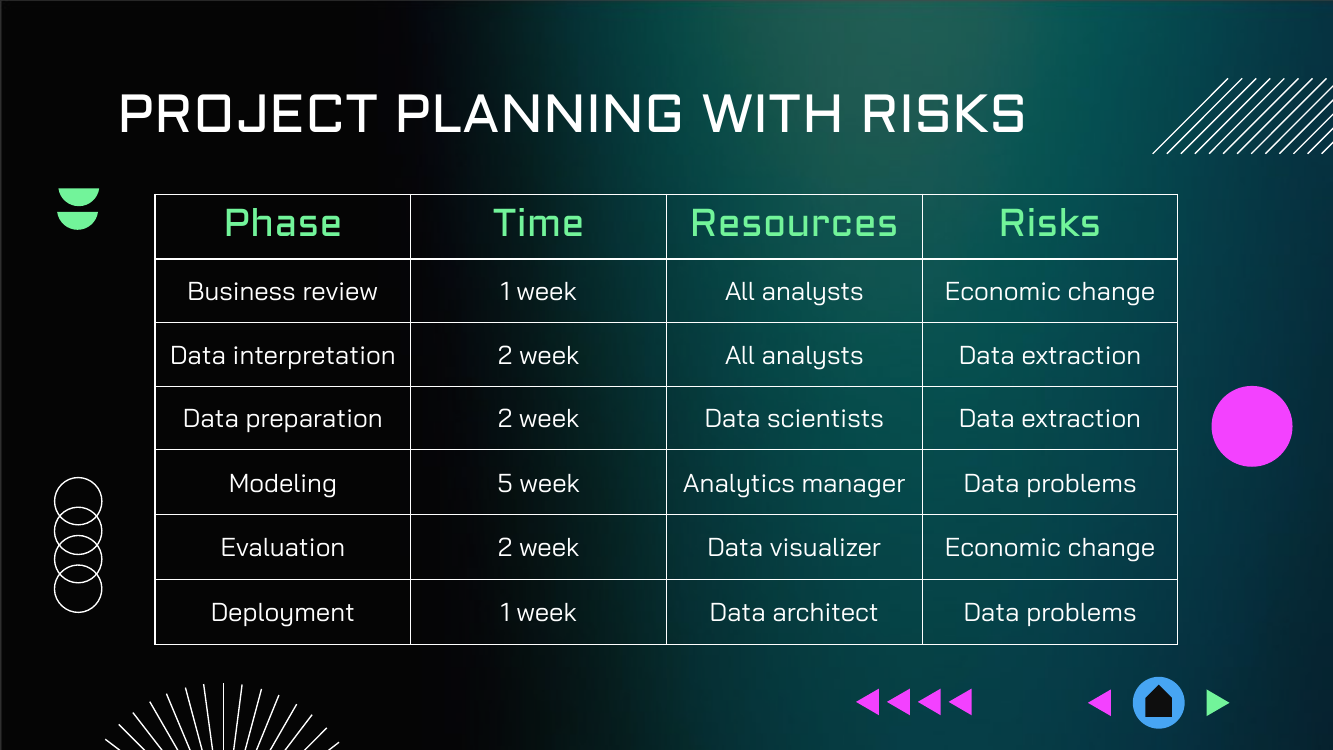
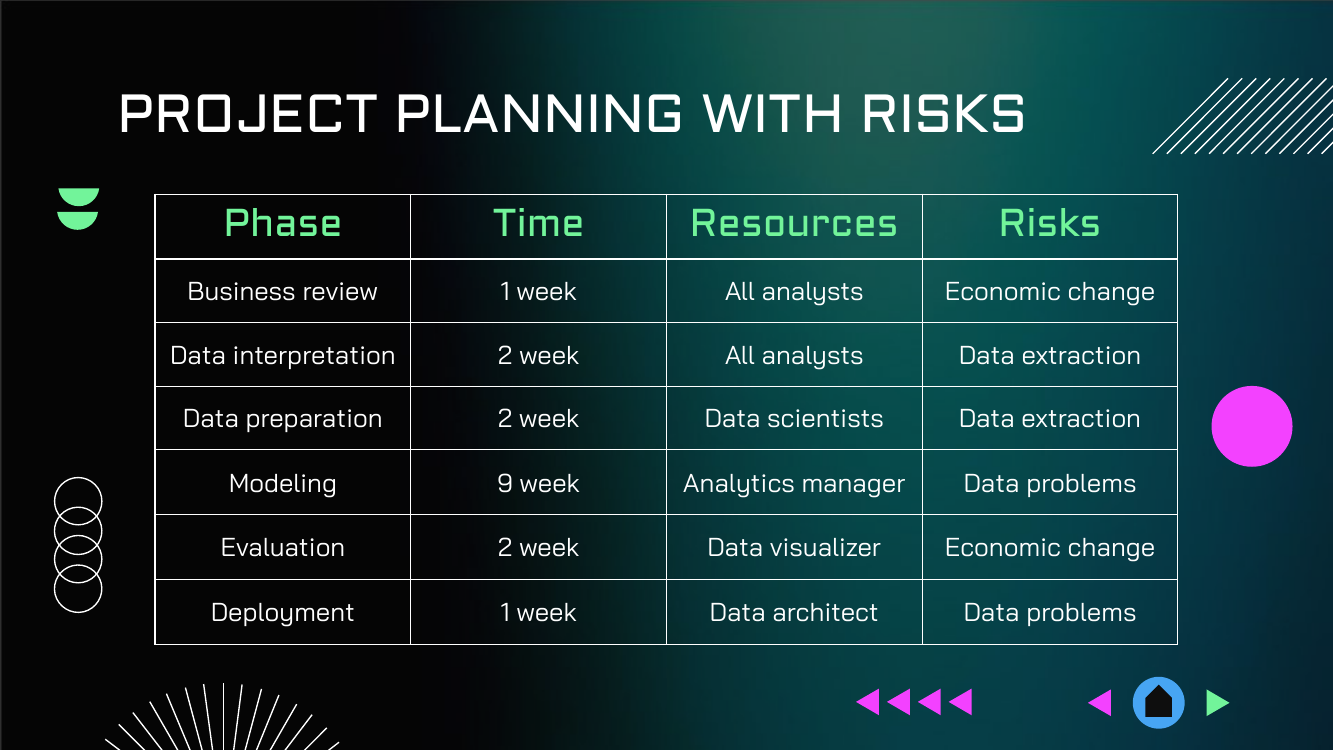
5: 5 -> 9
